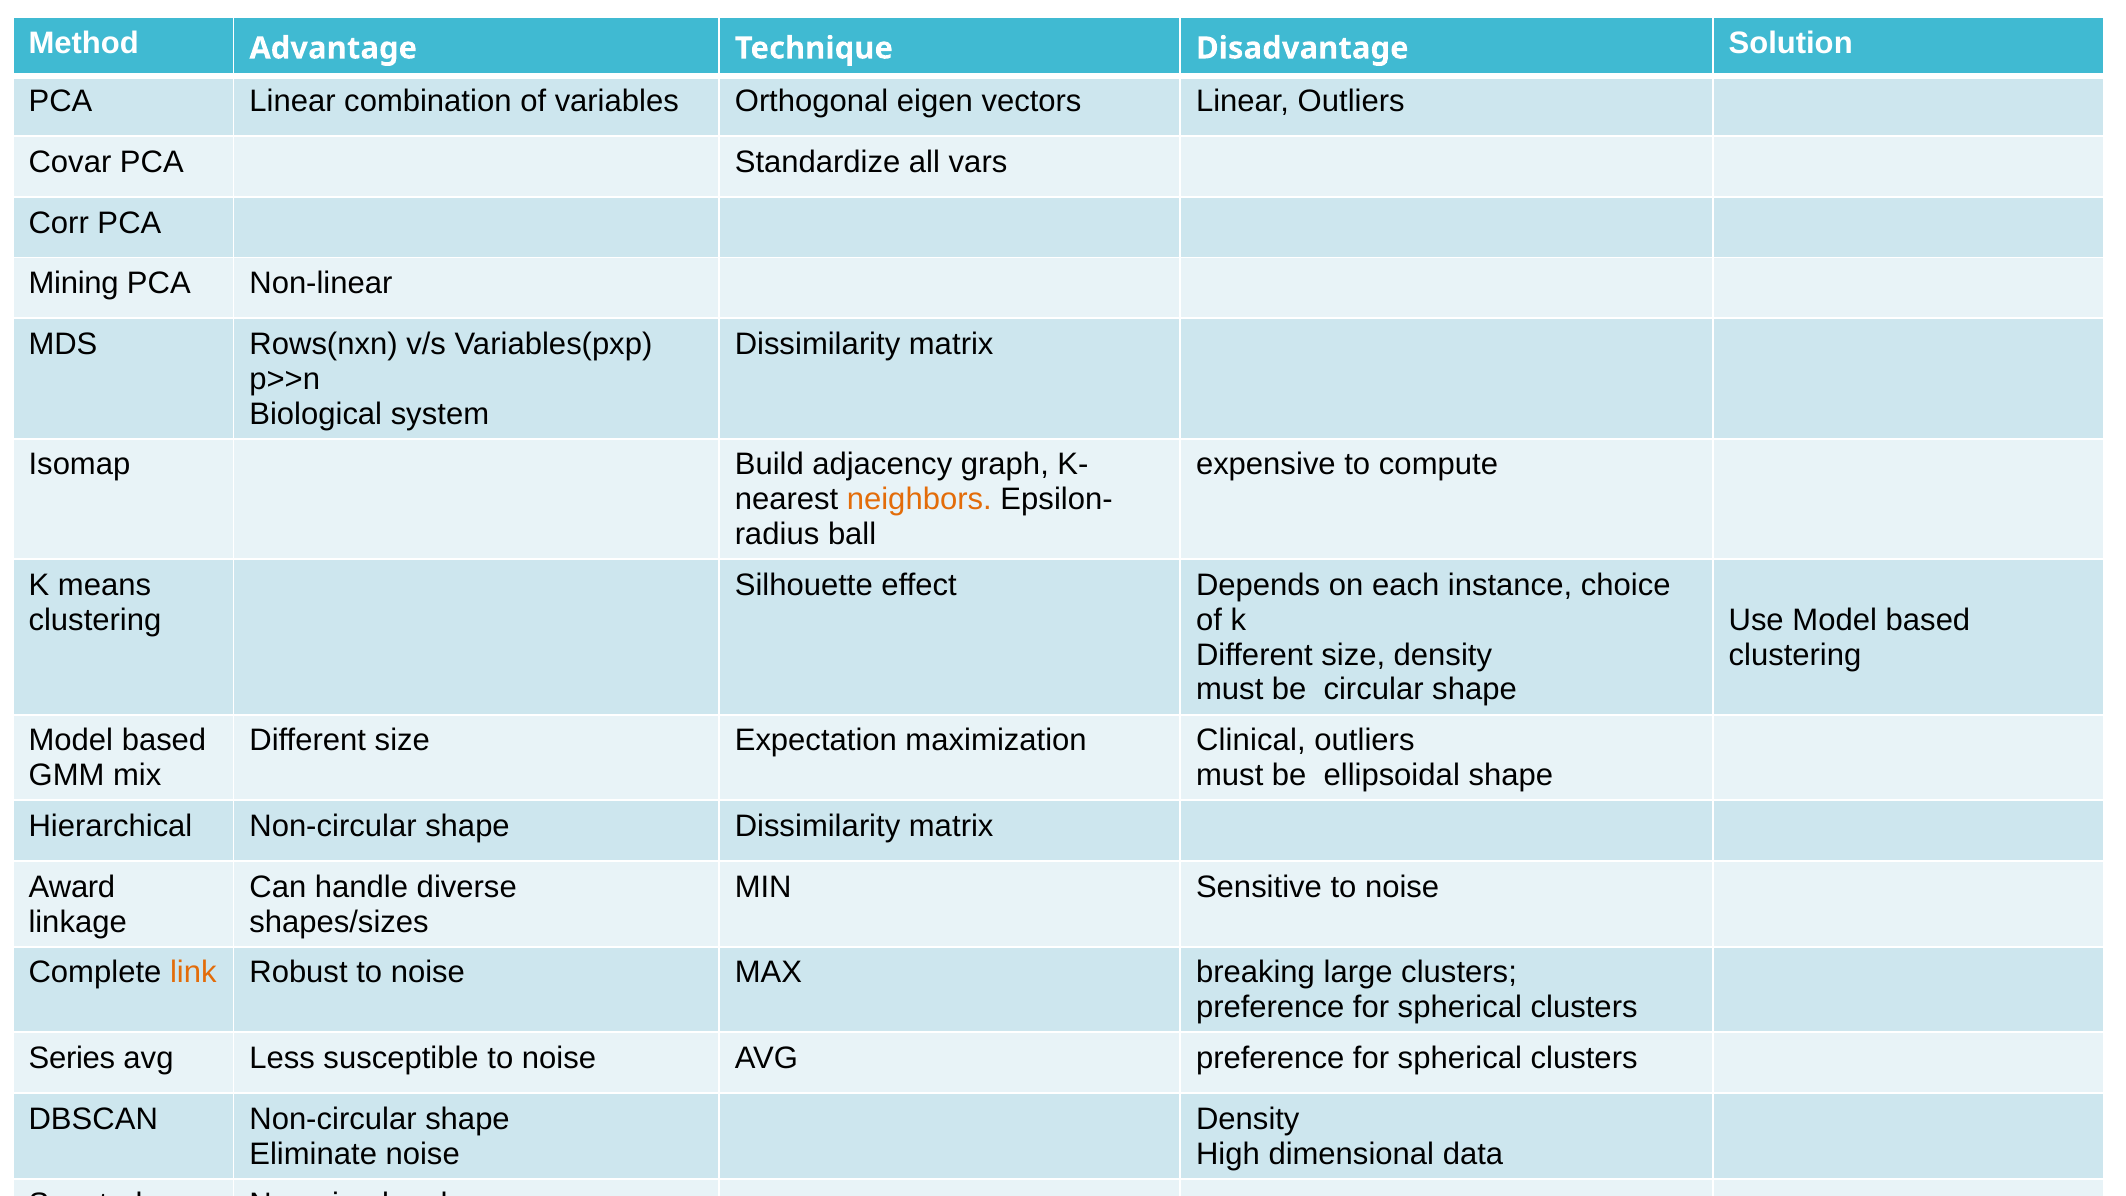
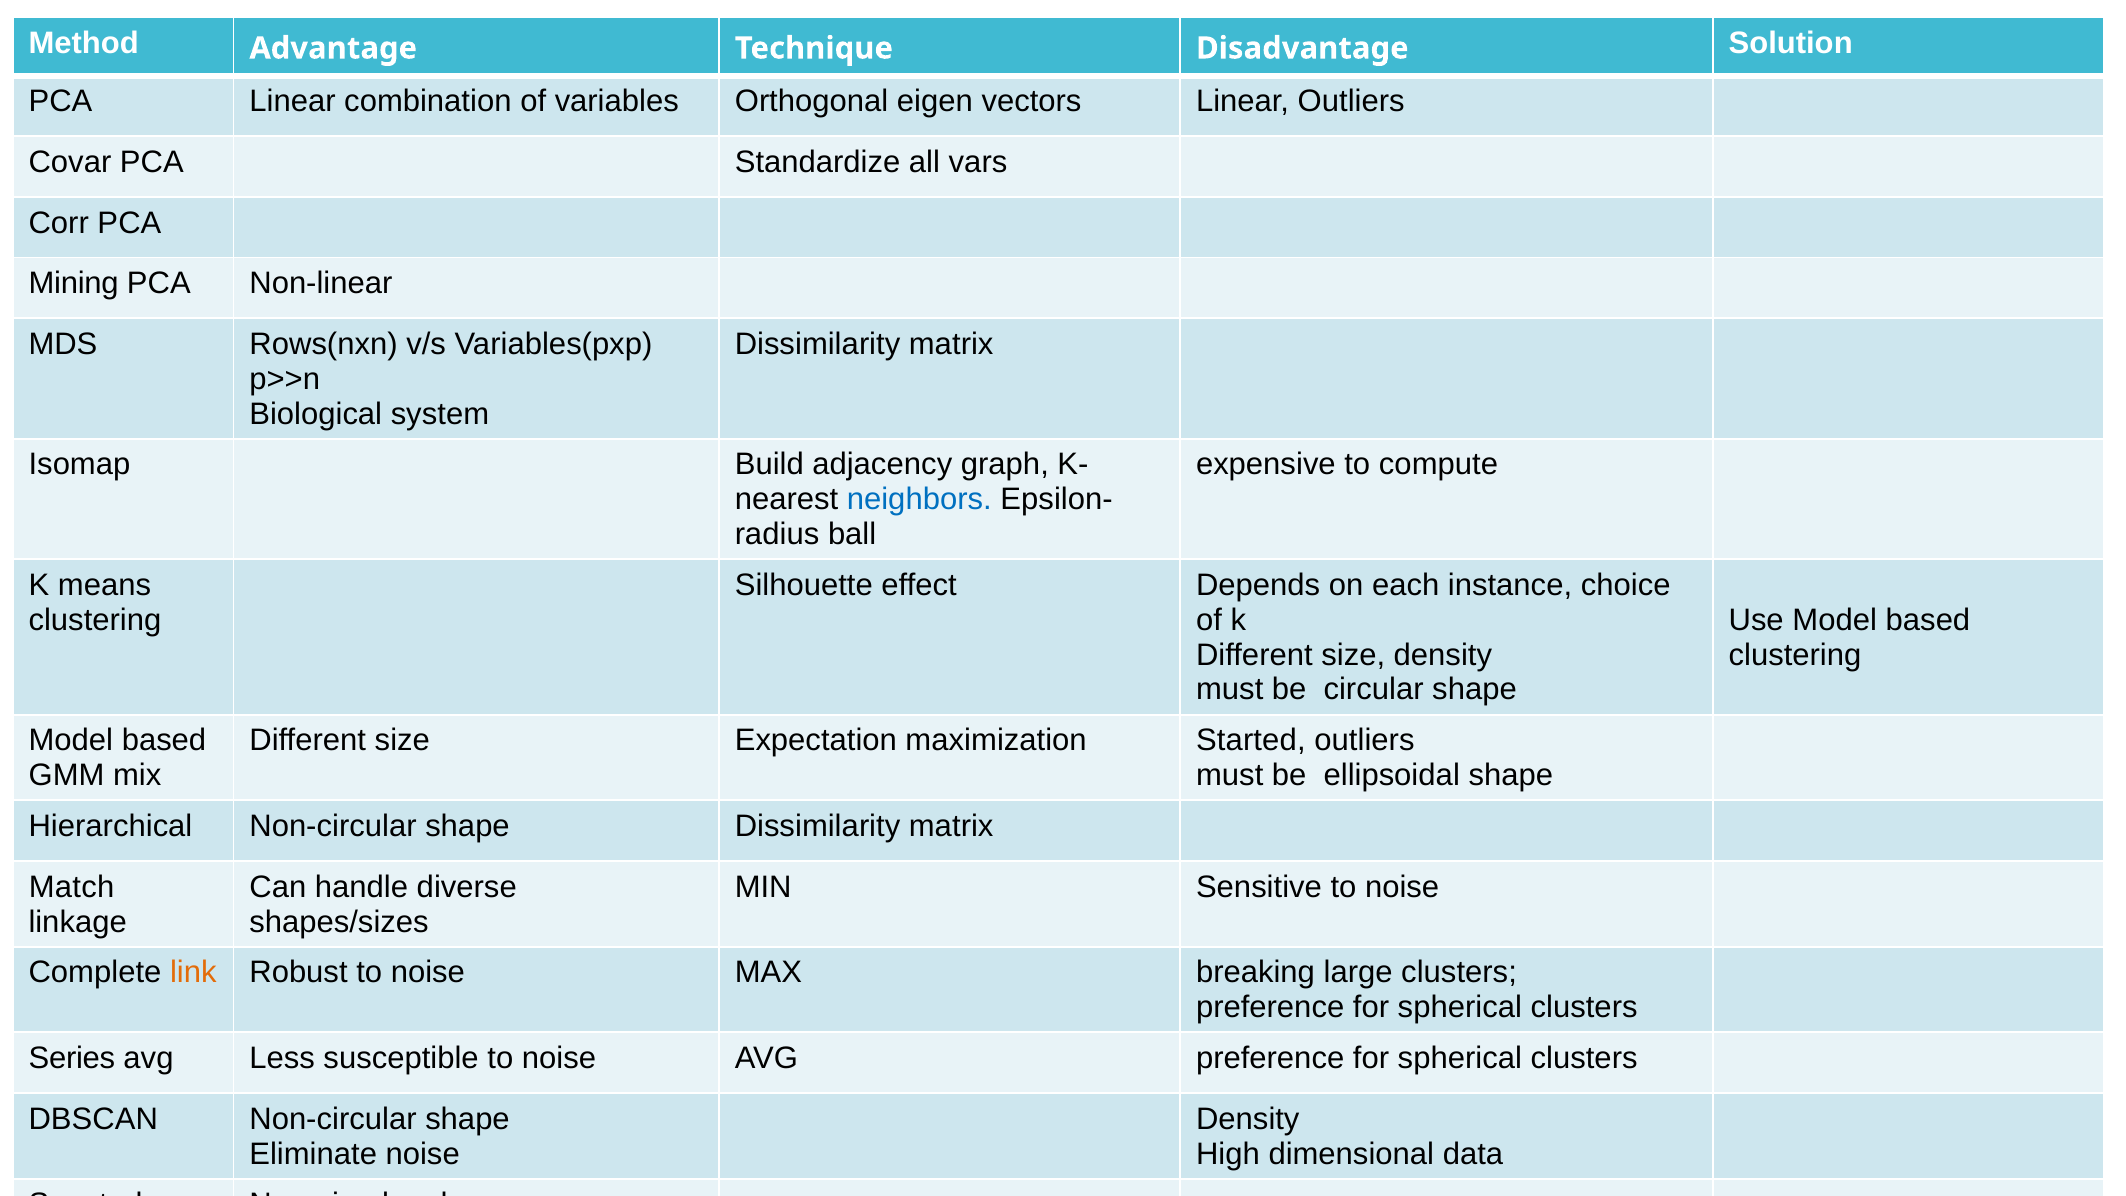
neighbors colour: orange -> blue
Clinical: Clinical -> Started
Award: Award -> Match
